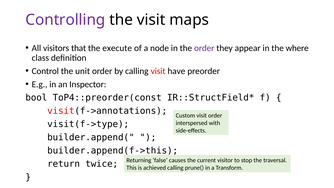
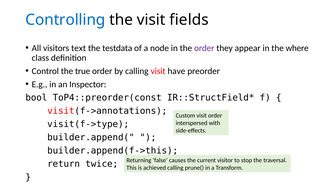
Controlling colour: purple -> blue
maps: maps -> fields
that: that -> text
execute: execute -> testdata
unit: unit -> true
